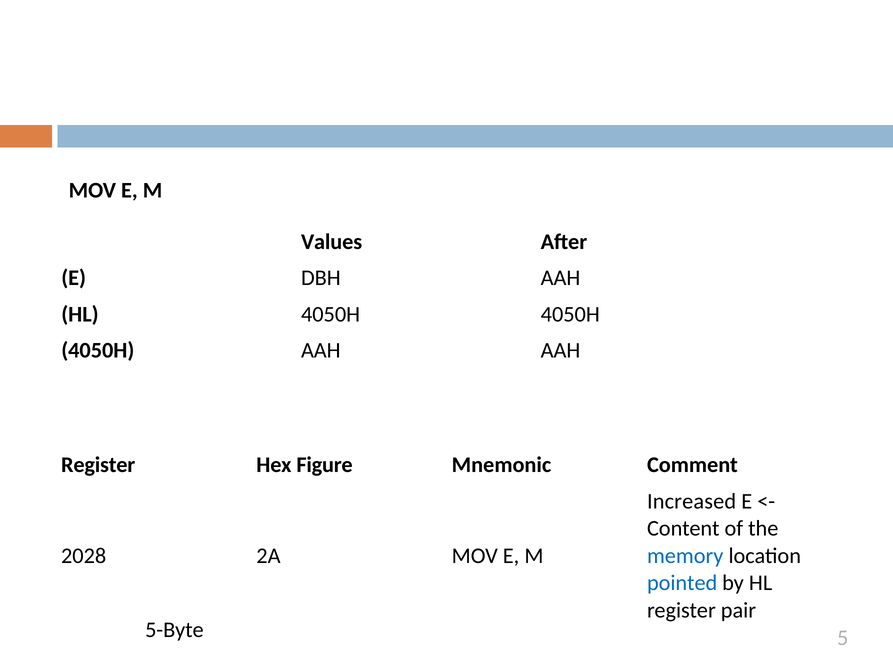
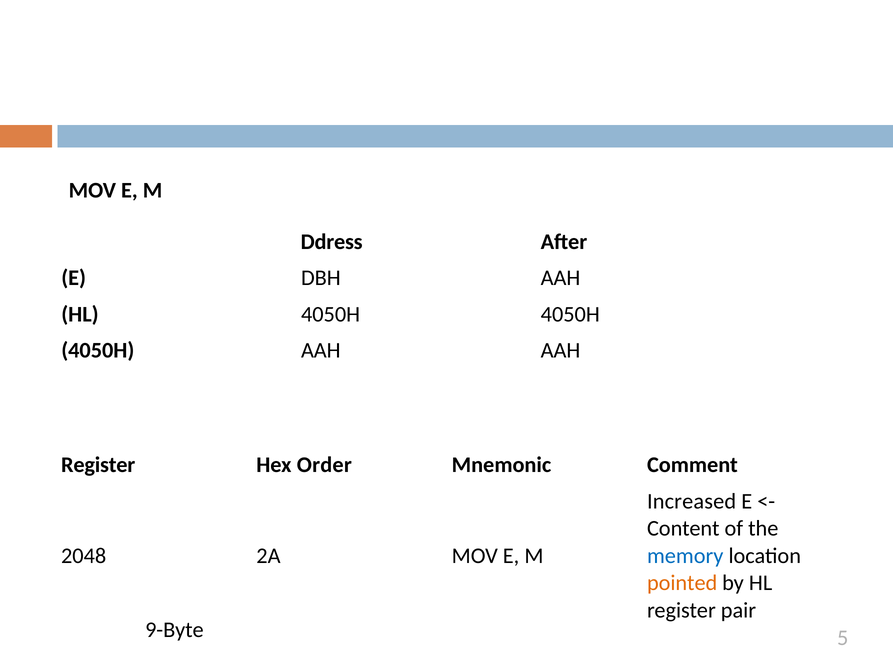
Values: Values -> Ddress
Figure: Figure -> Order
2028: 2028 -> 2048
pointed colour: blue -> orange
5-Byte: 5-Byte -> 9-Byte
